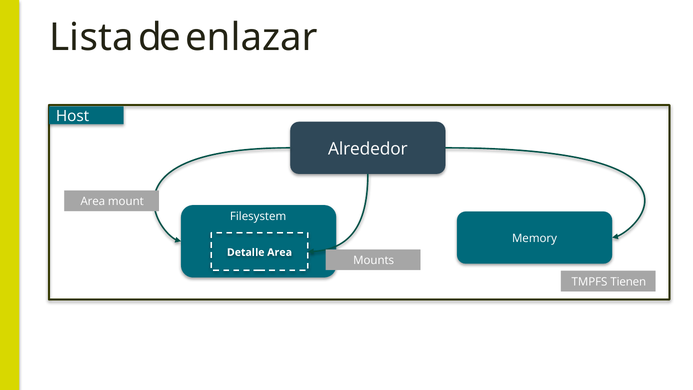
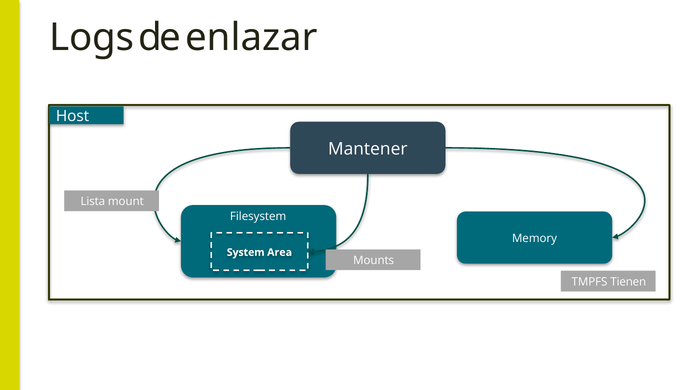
Lista: Lista -> Logs
Alrededor: Alrededor -> Mantener
Area at (93, 202): Area -> Lista
Detalle: Detalle -> System
